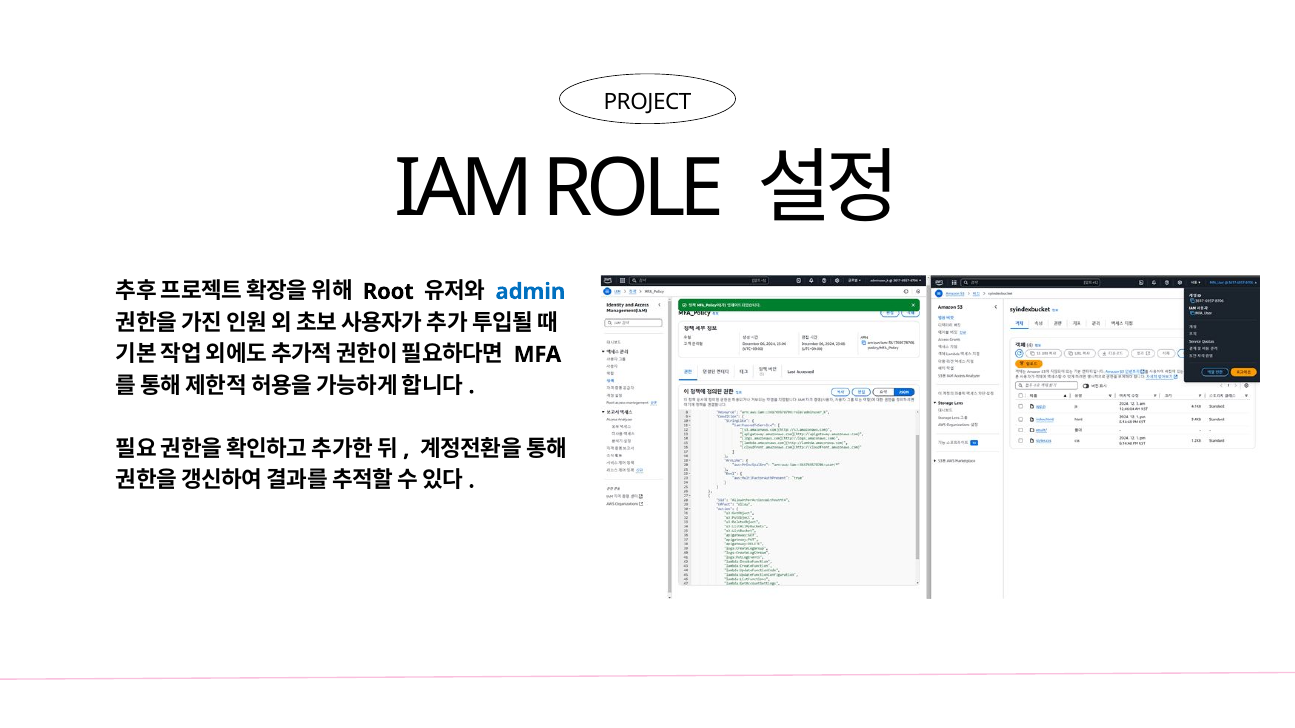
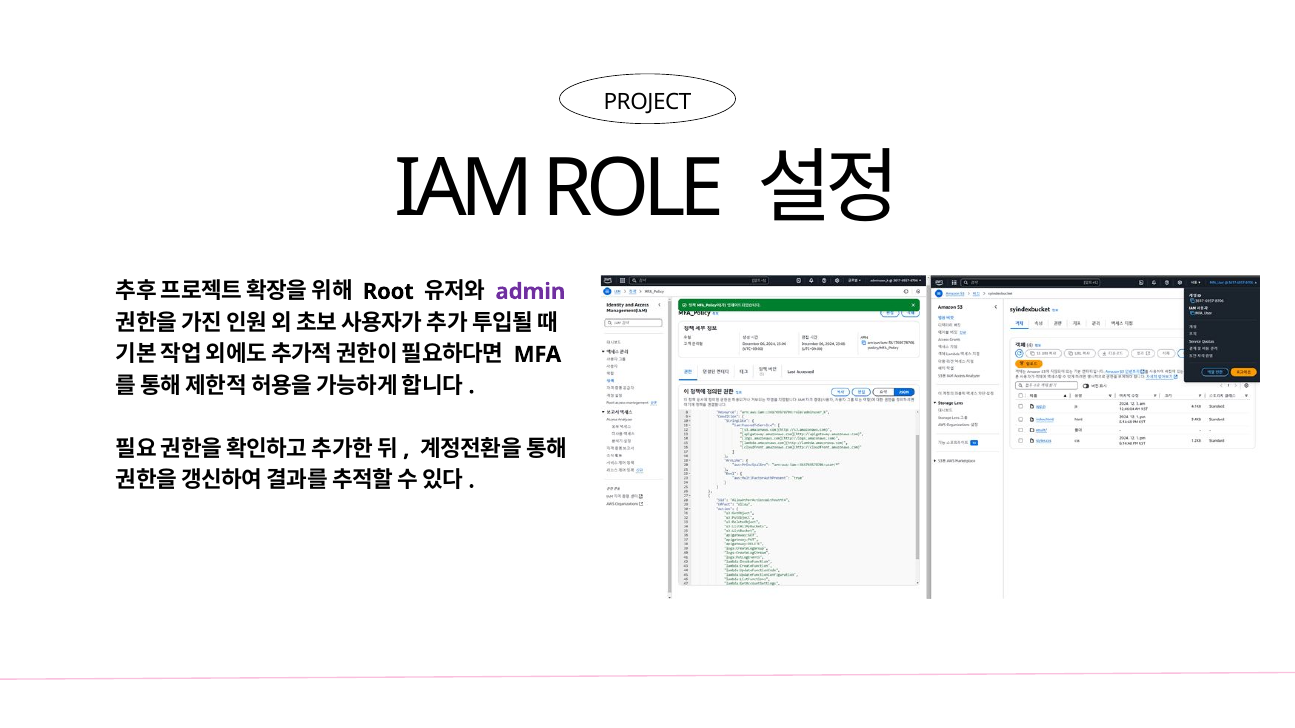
admin colour: blue -> purple
